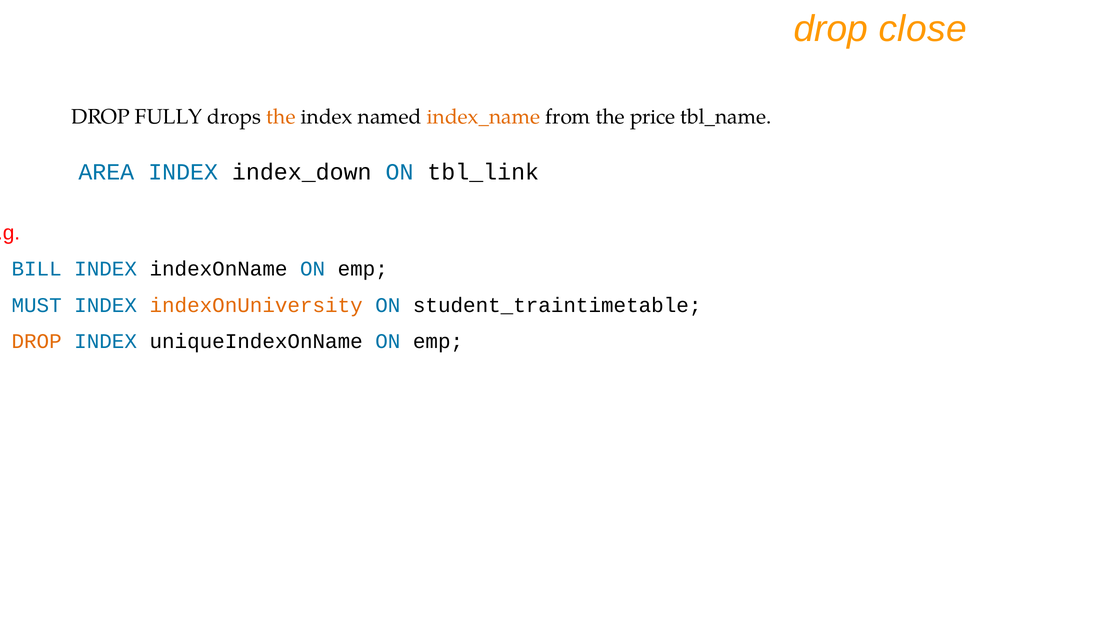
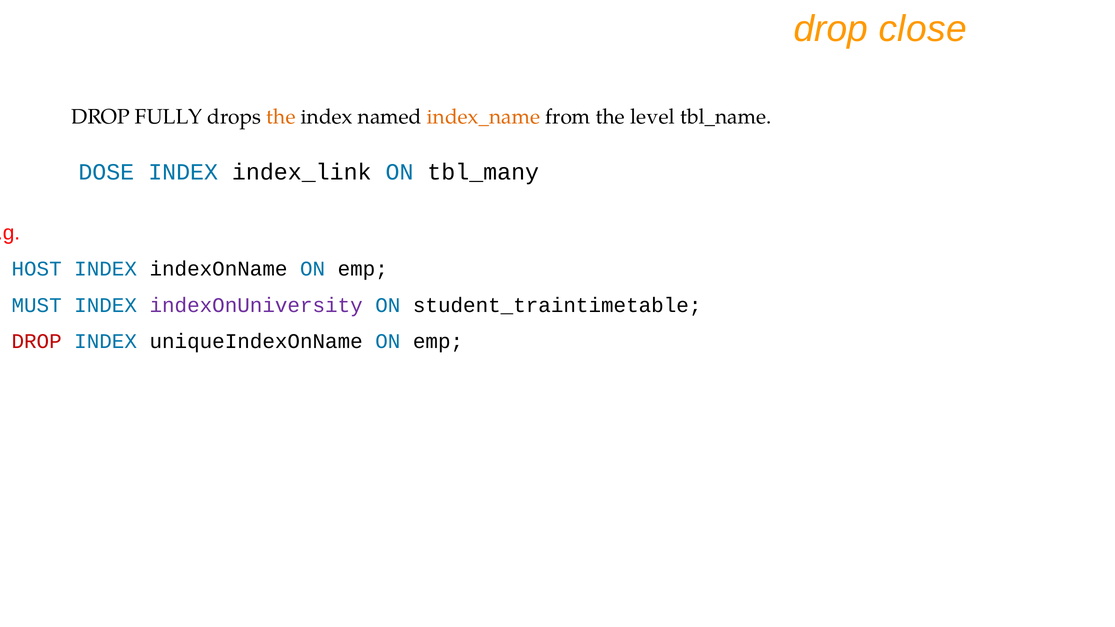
price: price -> level
AREA: AREA -> DOSE
index_down: index_down -> index_link
tbl_link: tbl_link -> tbl_many
BILL: BILL -> HOST
indexOnUniversity colour: orange -> purple
DROP at (37, 342) colour: orange -> red
